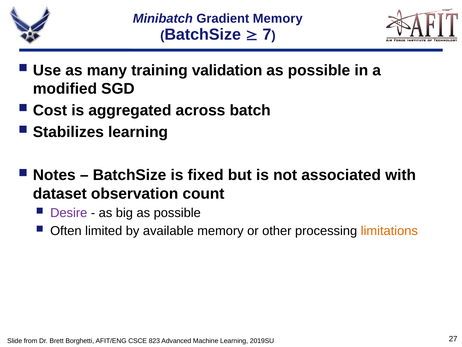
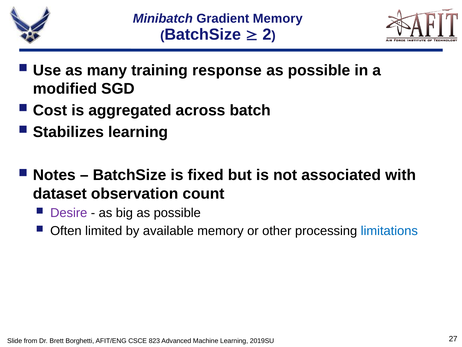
7: 7 -> 2
validation: validation -> response
limitations colour: orange -> blue
